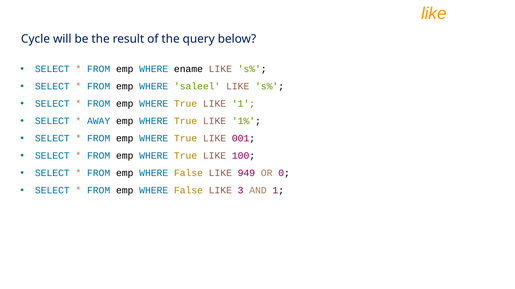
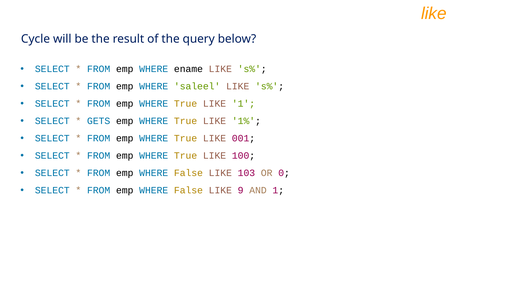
AWAY: AWAY -> GETS
949: 949 -> 103
3: 3 -> 9
